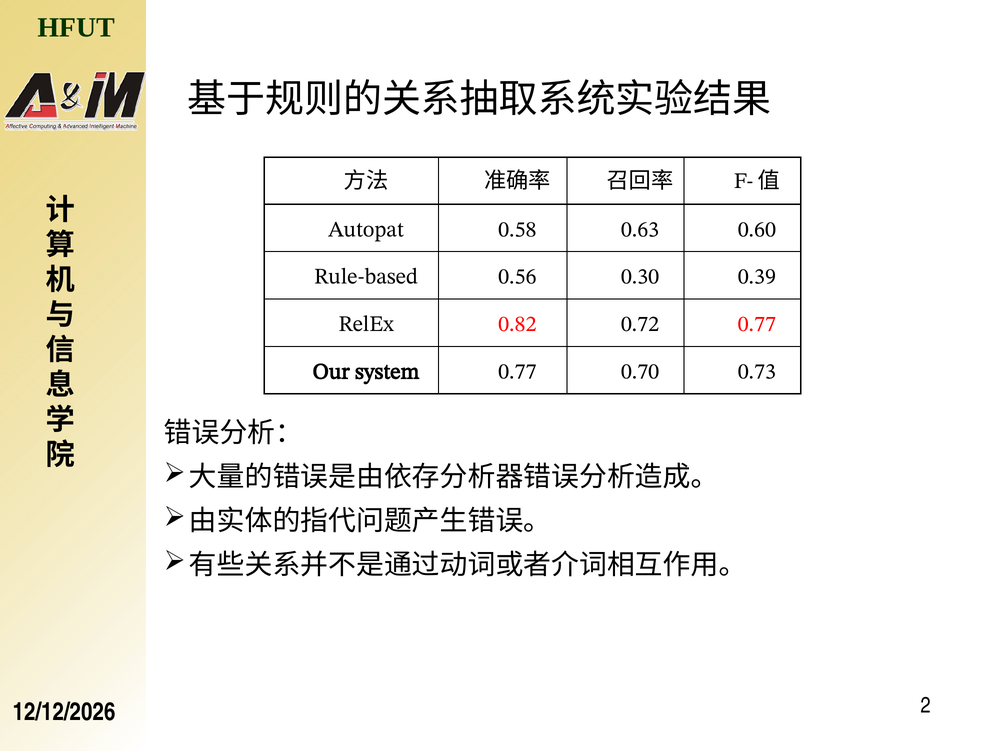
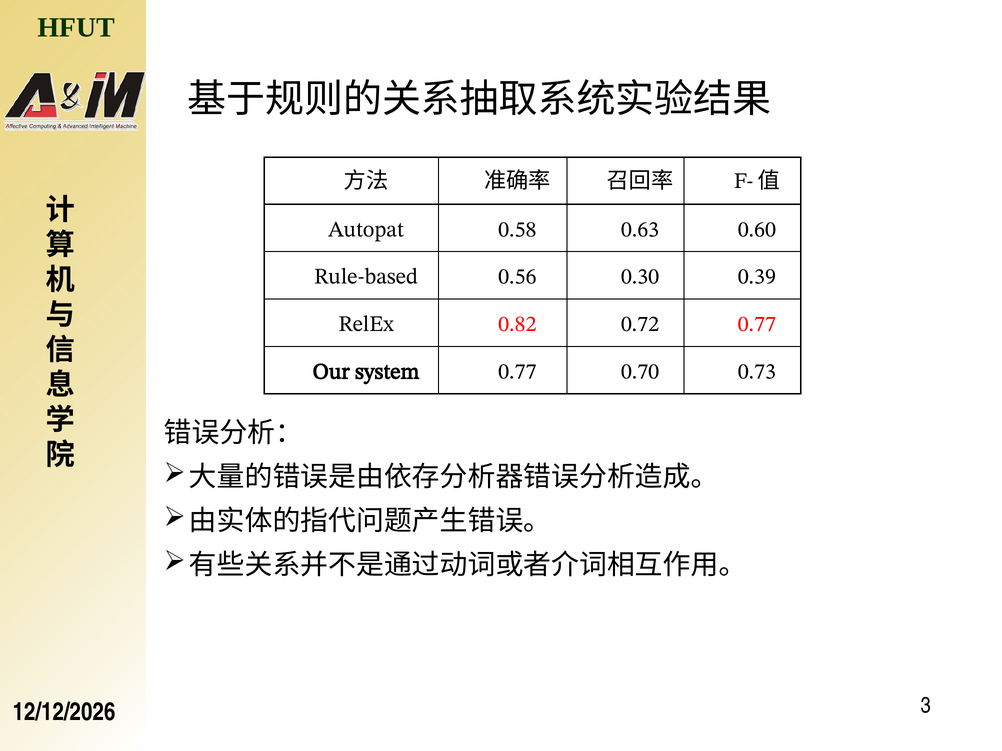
2: 2 -> 3
